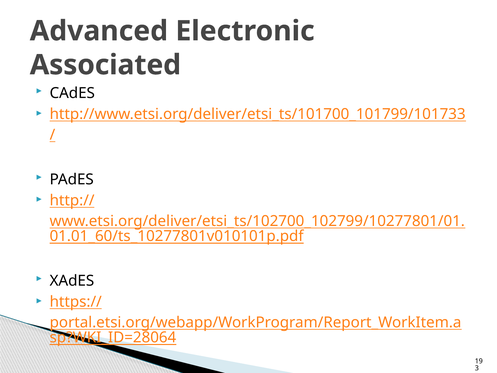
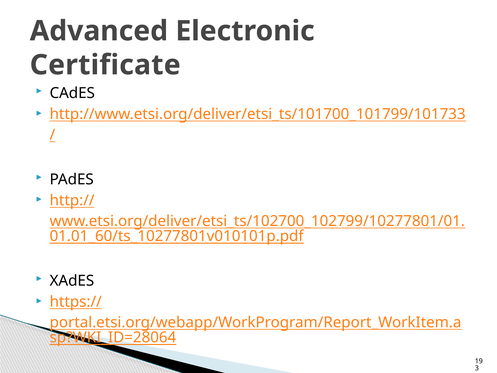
Associated: Associated -> Certificate
